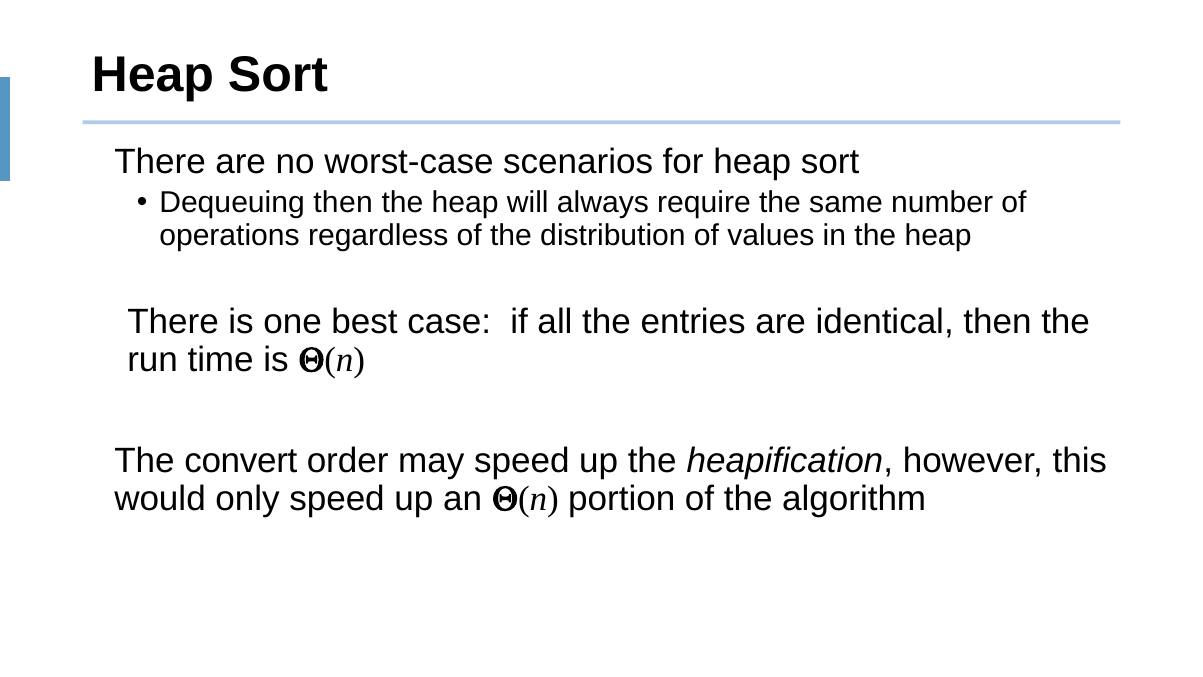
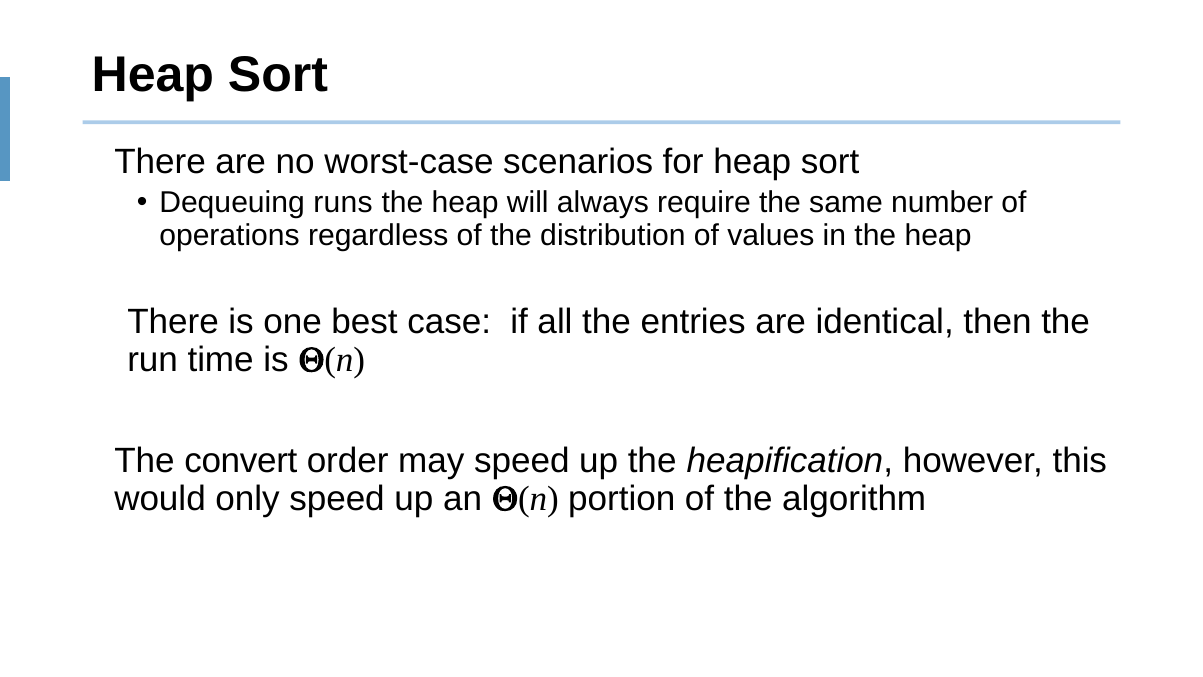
Dequeuing then: then -> runs
